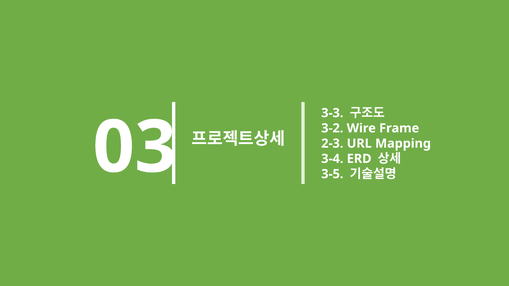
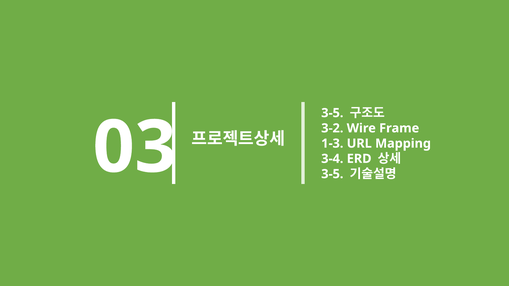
3-3 at (332, 113): 3-3 -> 3-5
2-3: 2-3 -> 1-3
